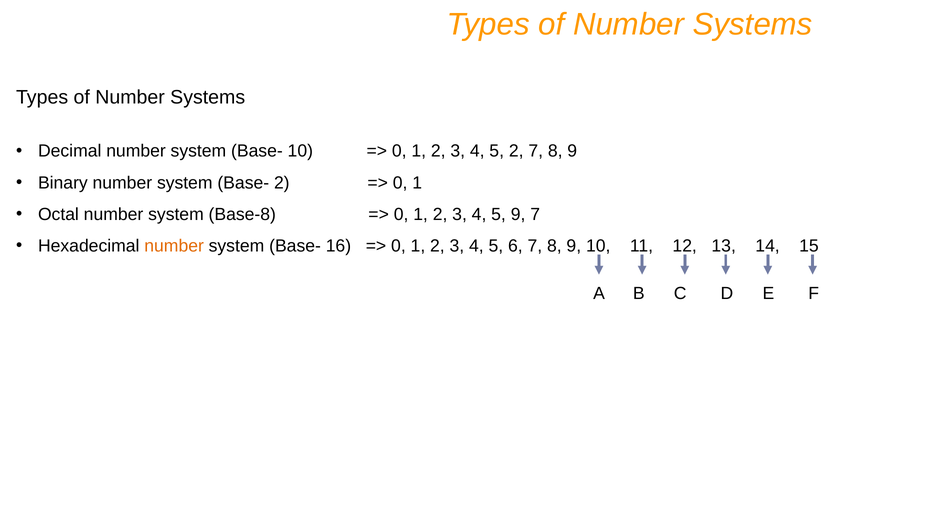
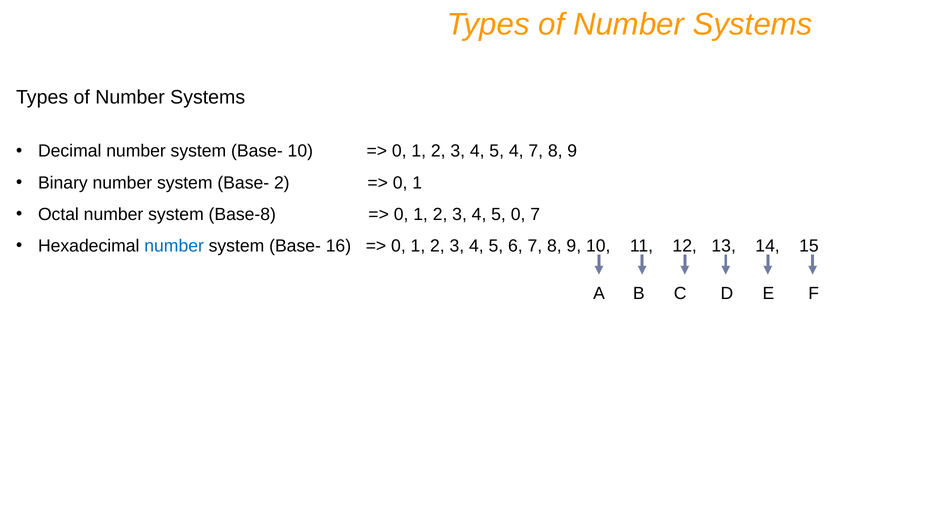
5 2: 2 -> 4
5 9: 9 -> 0
number at (174, 246) colour: orange -> blue
